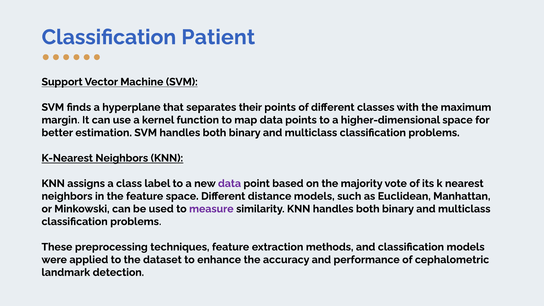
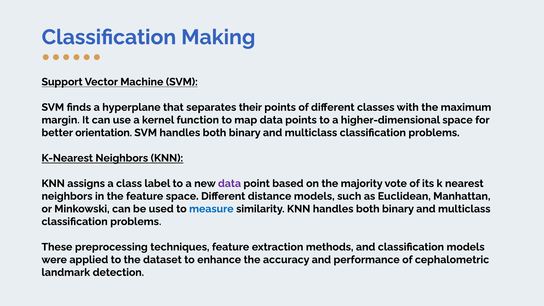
Patient: Patient -> Making
estimation: estimation -> orientation
measure colour: purple -> blue
